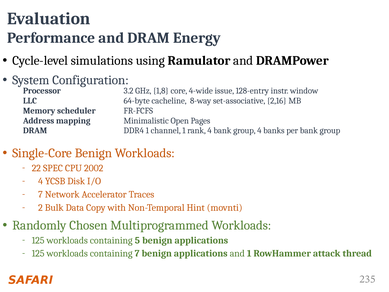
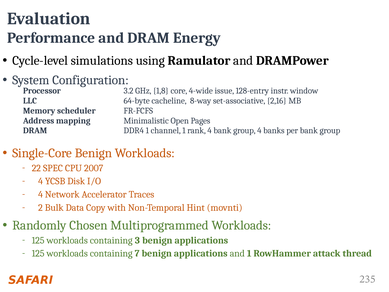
2002: 2002 -> 2007
7 at (40, 194): 7 -> 4
5: 5 -> 3
